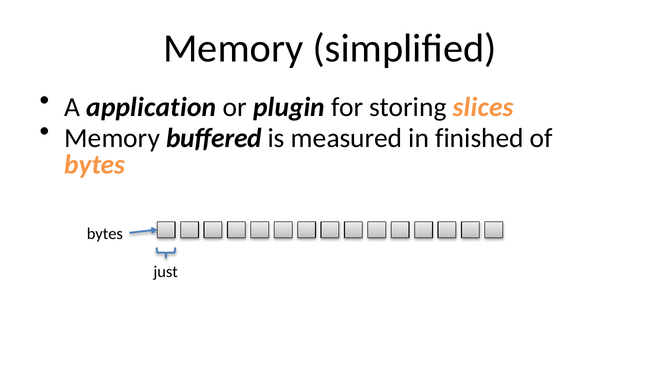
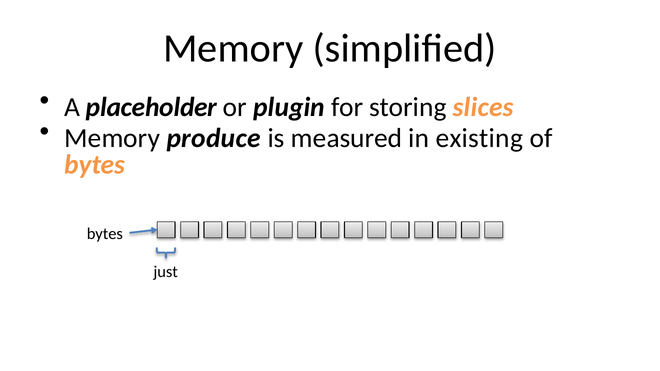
application: application -> placeholder
buffered: buffered -> produce
finished: finished -> existing
